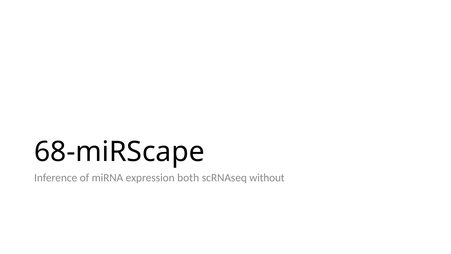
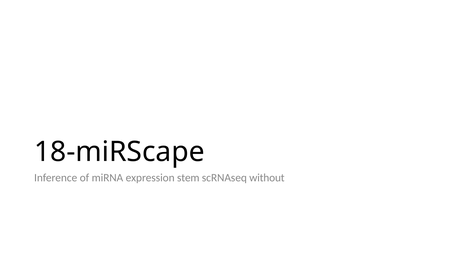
68-miRScape: 68-miRScape -> 18-miRScape
both: both -> stem
